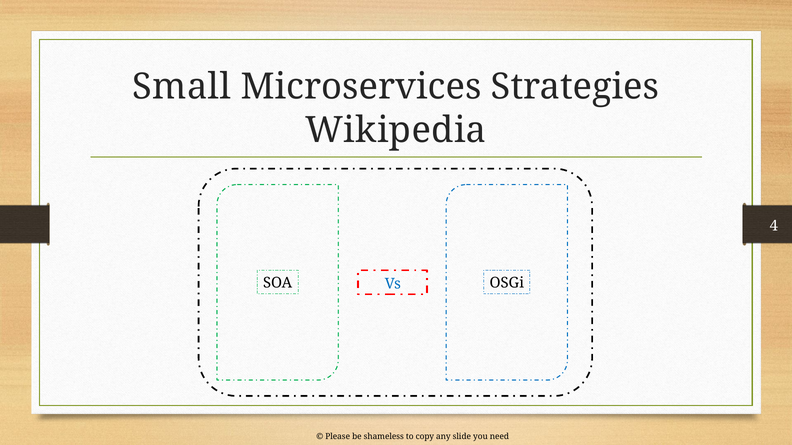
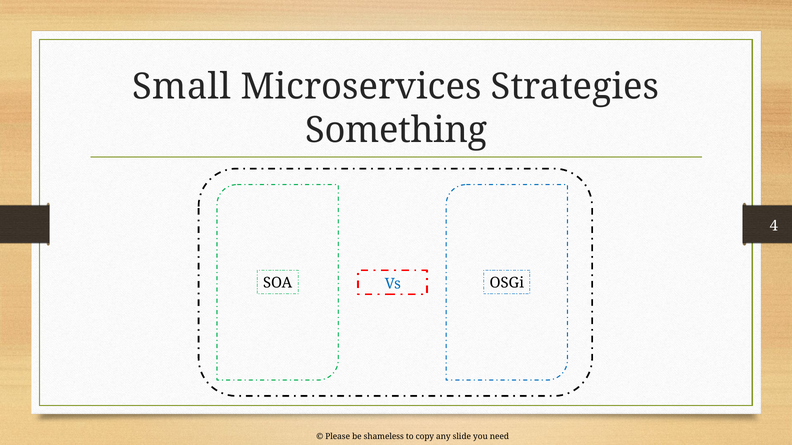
Wikipedia: Wikipedia -> Something
